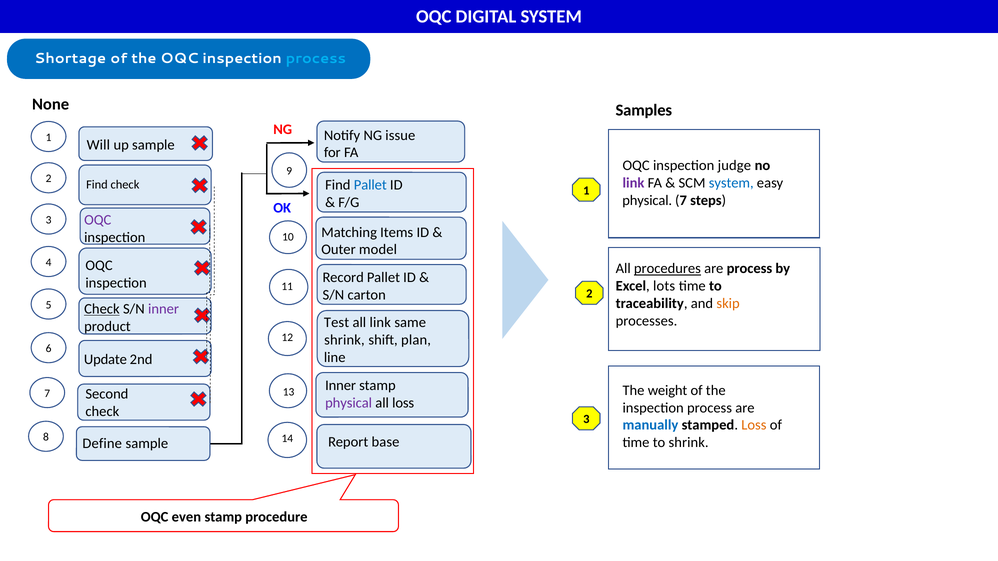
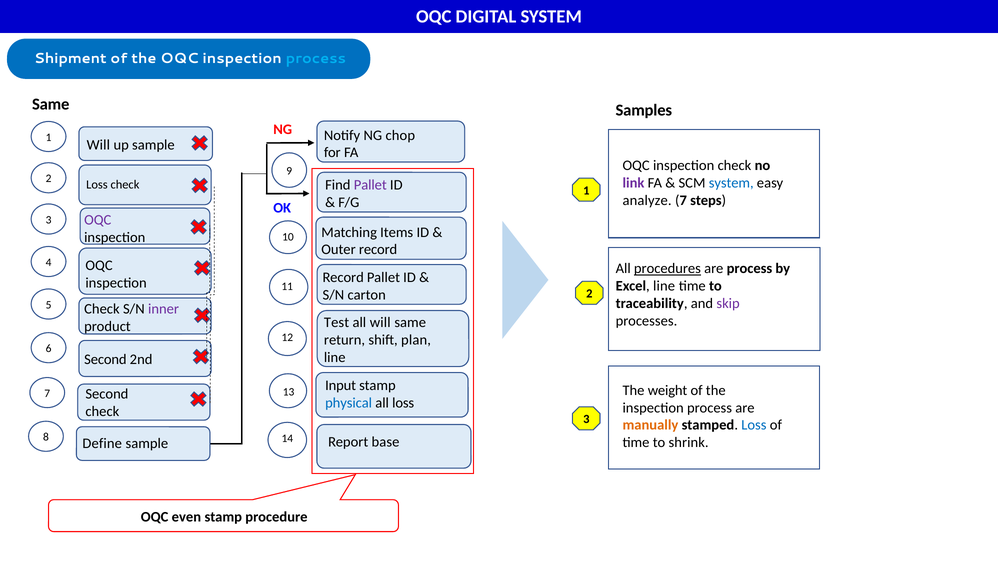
Shortage: Shortage -> Shipment
None at (51, 104): None -> Same
issue: issue -> chop
judge at (734, 166): judge -> check
Pallet at (370, 185) colour: blue -> purple
Find at (97, 185): Find -> Loss
physical at (647, 201): physical -> analyze
Outer model: model -> record
Excel lots: lots -> line
skip colour: orange -> purple
Check at (102, 309) underline: present -> none
all link: link -> will
shrink at (344, 340): shrink -> return
Update at (105, 359): Update -> Second
Inner at (341, 386): Inner -> Input
physical at (349, 403) colour: purple -> blue
manually colour: blue -> orange
Loss at (754, 425) colour: orange -> blue
